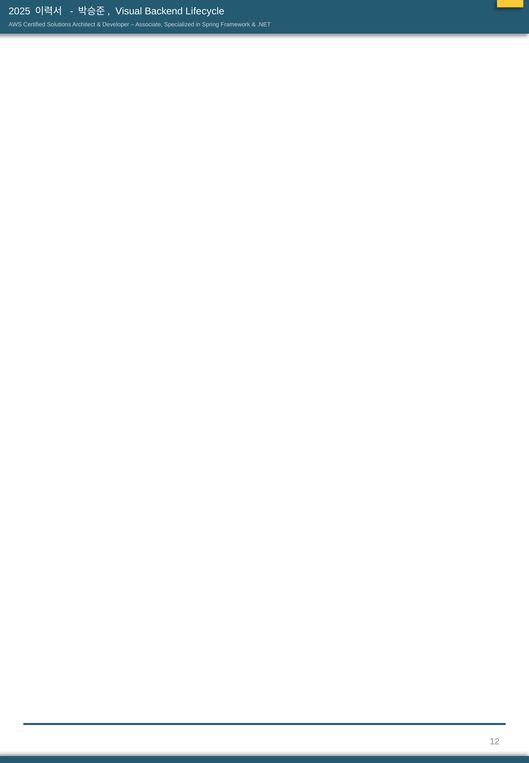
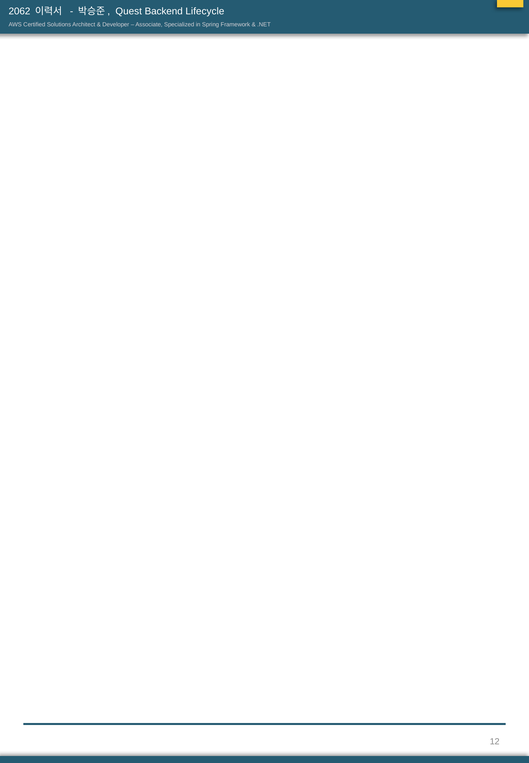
2025: 2025 -> 2062
Visual: Visual -> Quest
